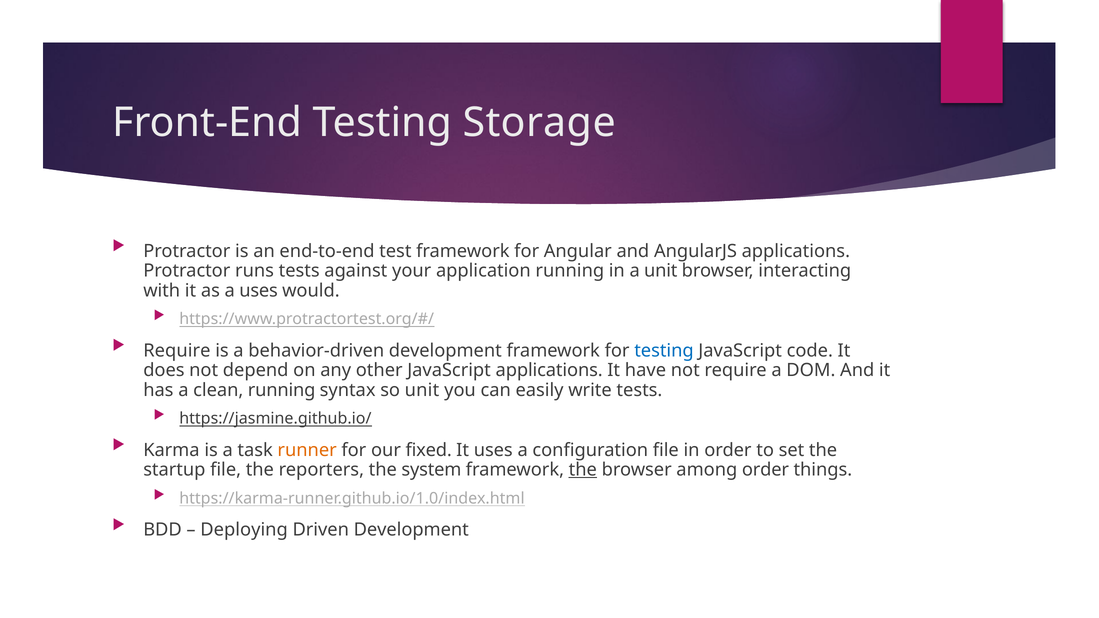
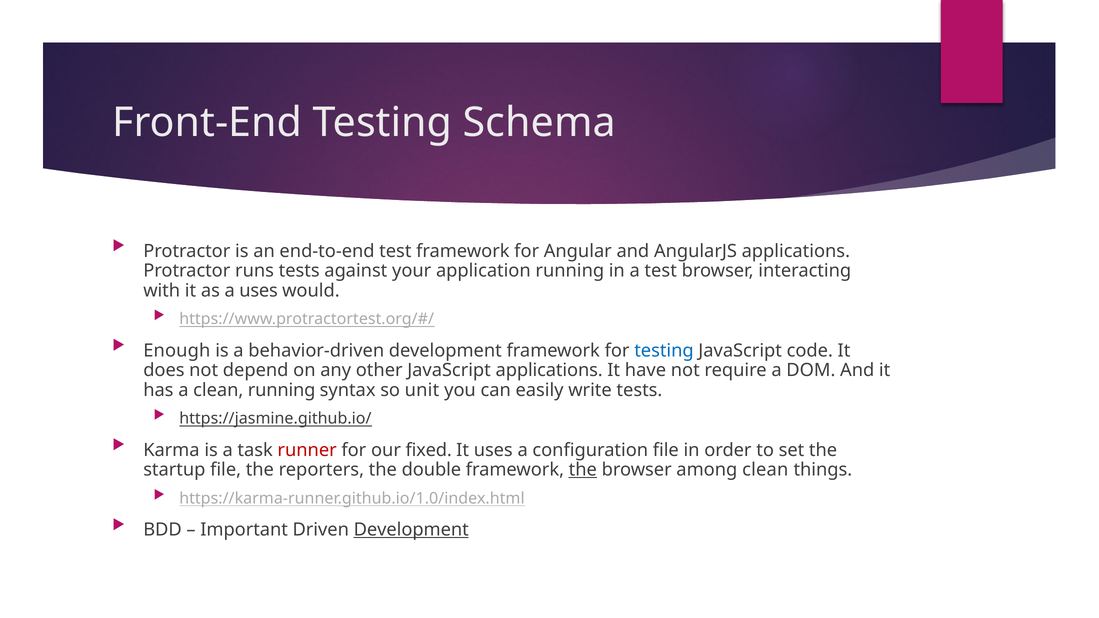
Storage: Storage -> Schema
a unit: unit -> test
Require at (177, 351): Require -> Enough
runner colour: orange -> red
system: system -> double
among order: order -> clean
Deploying: Deploying -> Important
Development at (411, 530) underline: none -> present
